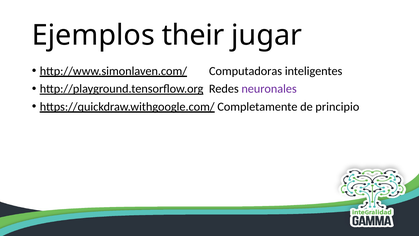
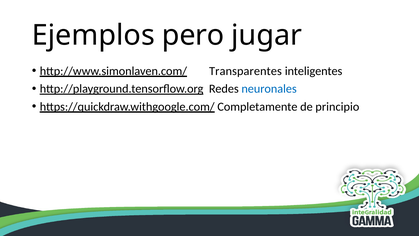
their: their -> pero
Computadoras: Computadoras -> Transparentes
neuronales colour: purple -> blue
